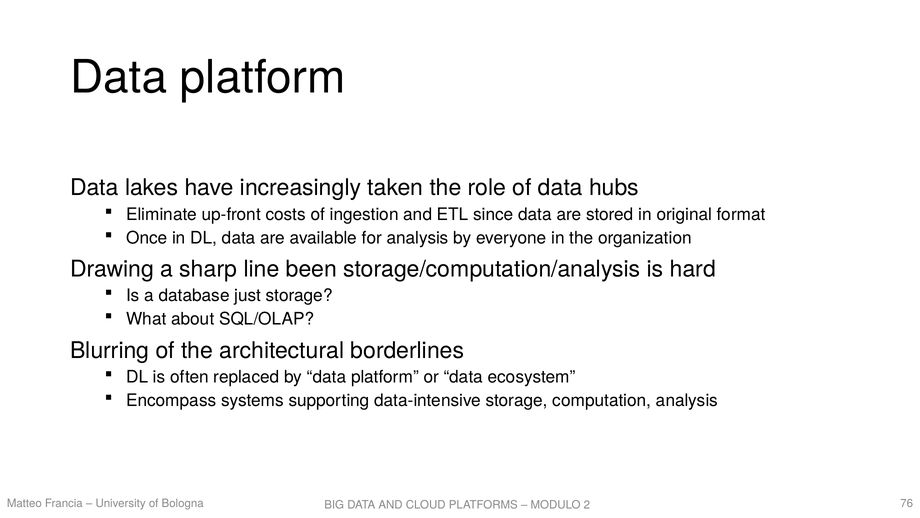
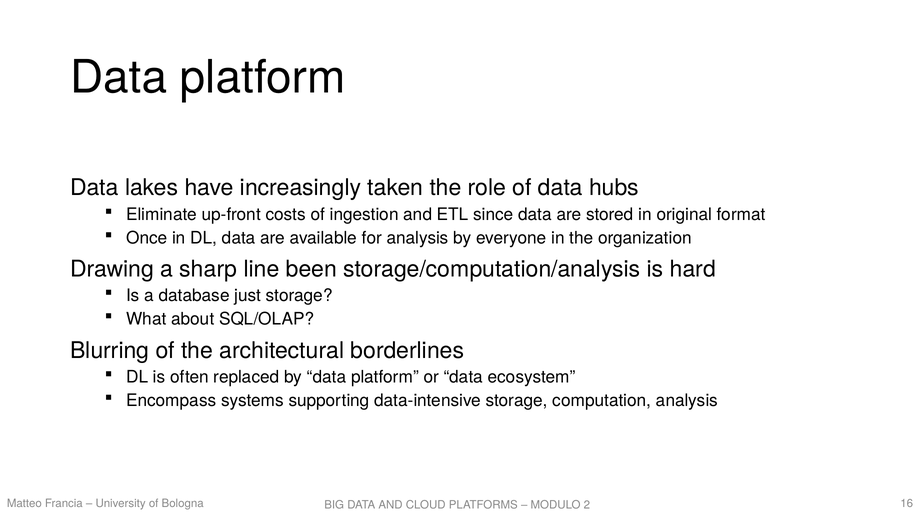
76: 76 -> 16
